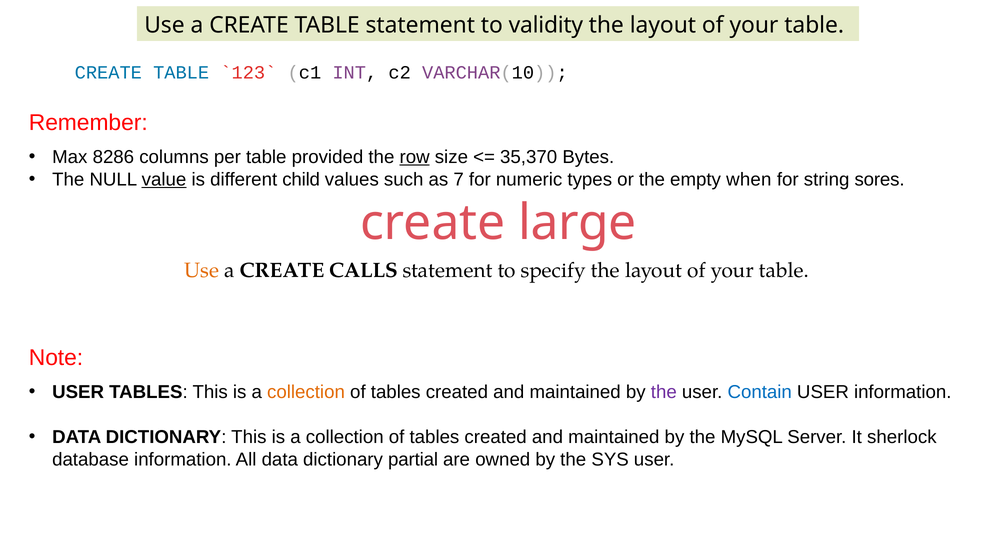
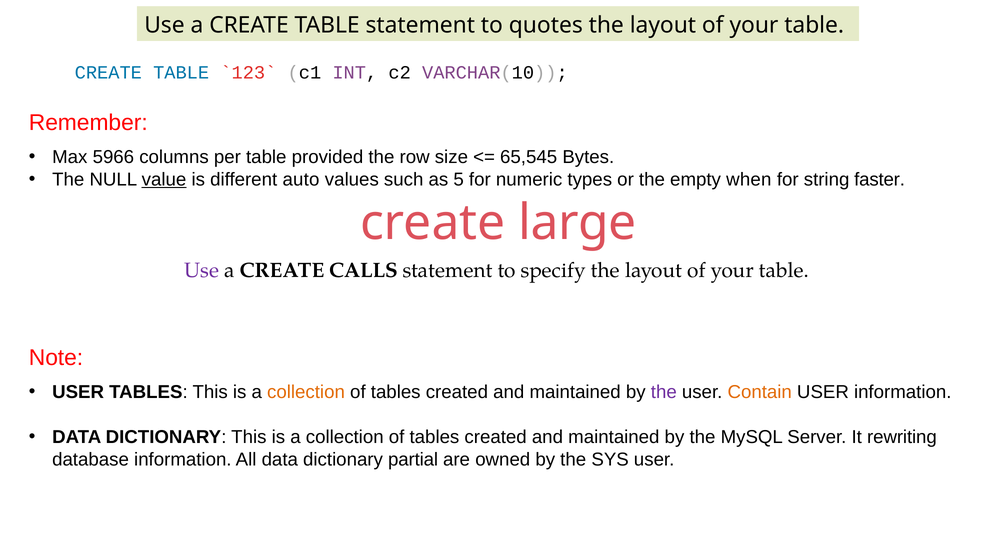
validity: validity -> quotes
8286: 8286 -> 5966
row underline: present -> none
35,370: 35,370 -> 65,545
child: child -> auto
7: 7 -> 5
sores: sores -> faster
Use at (202, 271) colour: orange -> purple
Contain colour: blue -> orange
sherlock: sherlock -> rewriting
